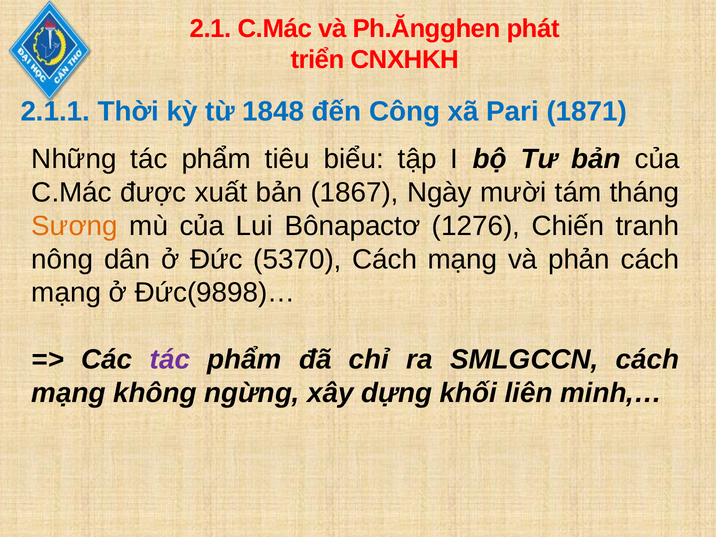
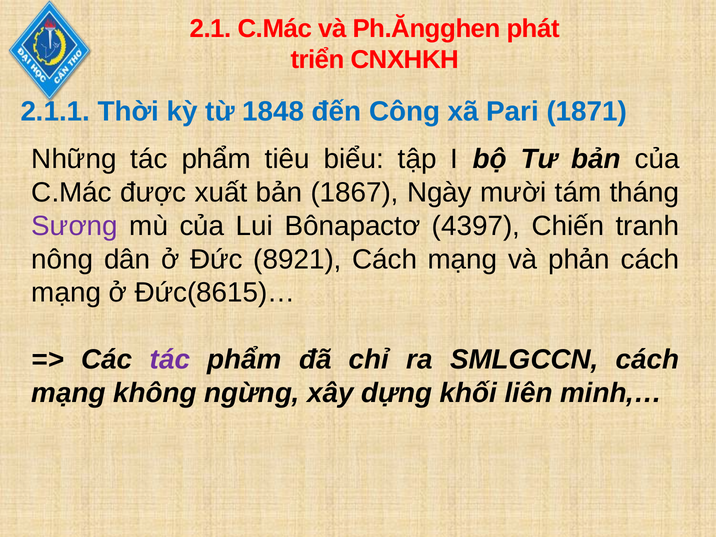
Sương colour: orange -> purple
1276: 1276 -> 4397
5370: 5370 -> 8921
Đức(9898)…: Đức(9898)… -> Đức(8615)…
